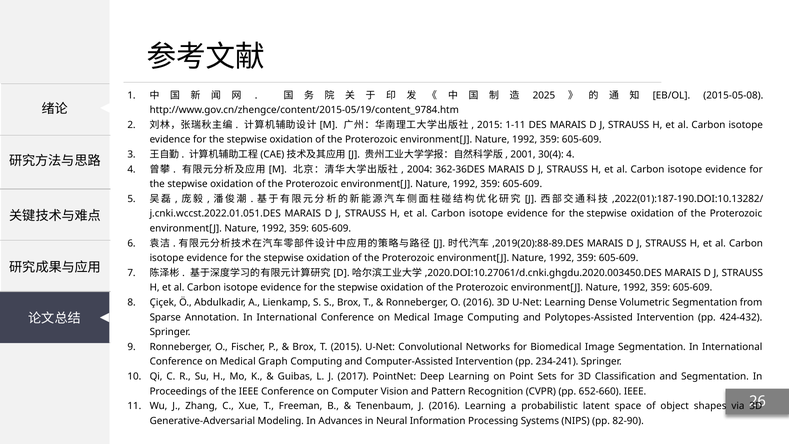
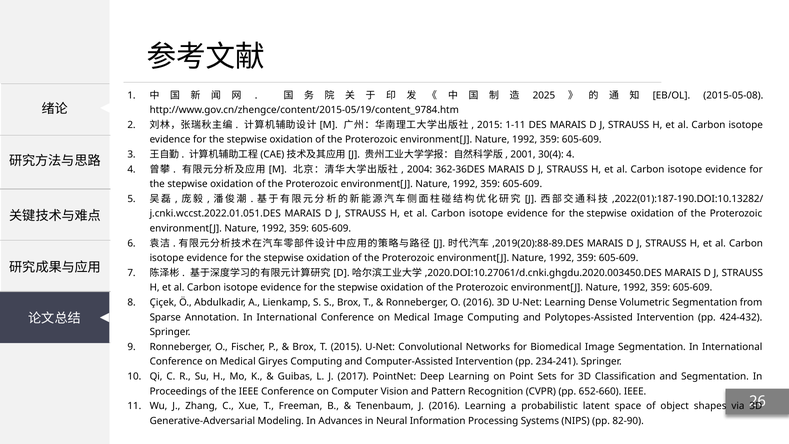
Graph: Graph -> Giryes
